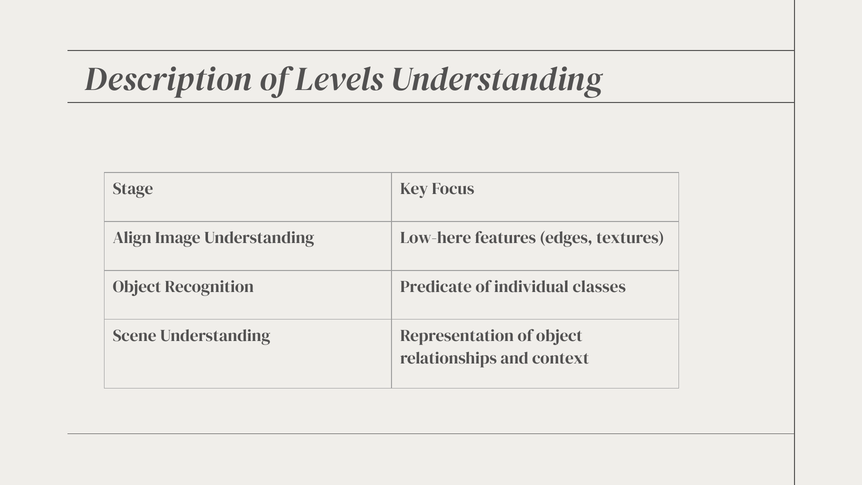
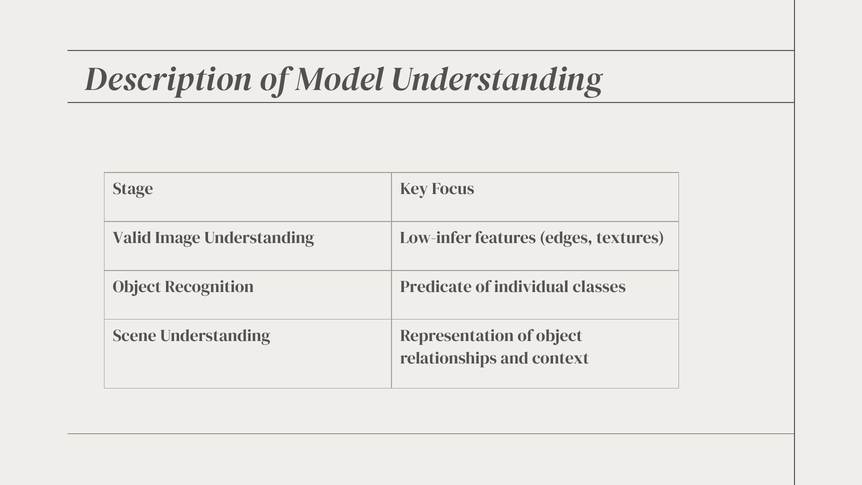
Levels: Levels -> Model
Align: Align -> Valid
Low-here: Low-here -> Low-infer
